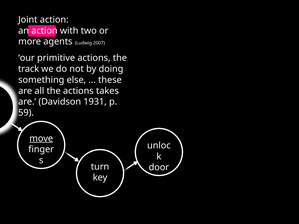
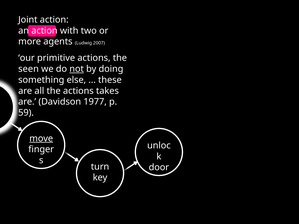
track: track -> seen
not underline: none -> present
1931: 1931 -> 1977
